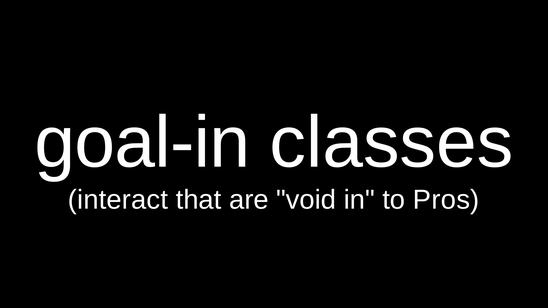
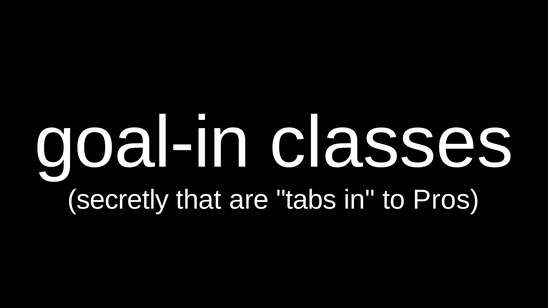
interact: interact -> secretly
void: void -> tabs
